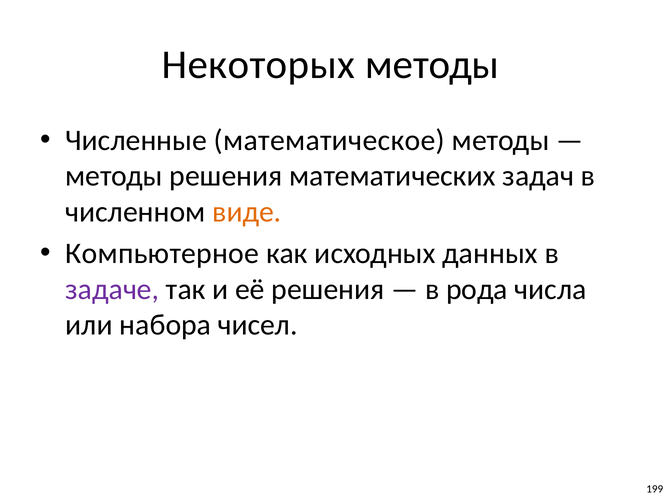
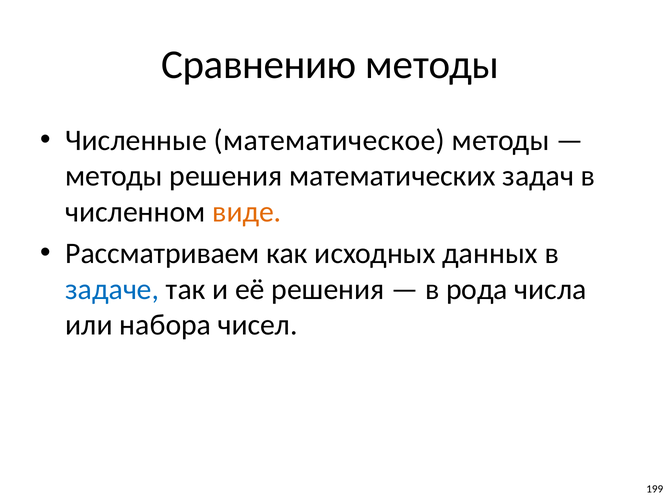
Некоторых: Некоторых -> Сравнению
Компьютерное: Компьютерное -> Рассматриваем
задаче colour: purple -> blue
